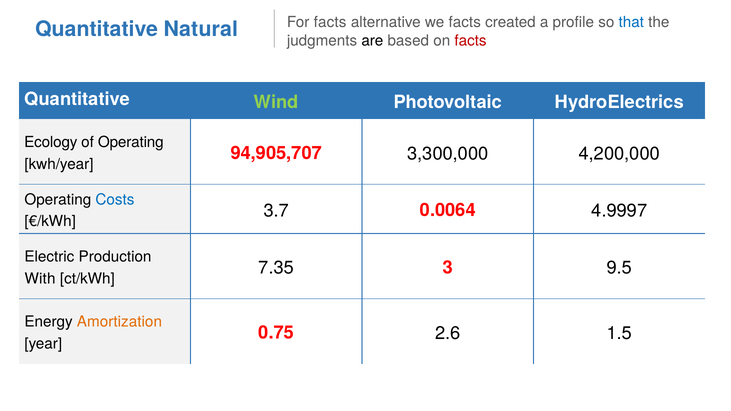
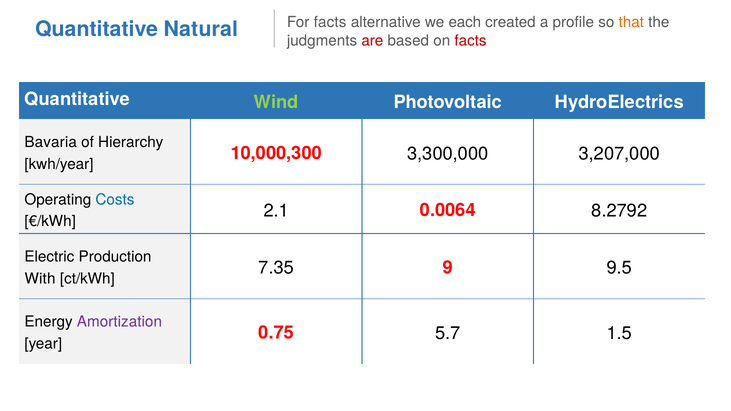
we facts: facts -> each
that colour: blue -> orange
are colour: black -> red
Ecology: Ecology -> Bavaria
of Operating: Operating -> Hierarchy
94,905,707: 94,905,707 -> 10,000,300
4,200,000: 4,200,000 -> 3,207,000
3.7: 3.7 -> 2.1
4.9997: 4.9997 -> 8.2792
3: 3 -> 9
Amortization colour: orange -> purple
2.6: 2.6 -> 5.7
